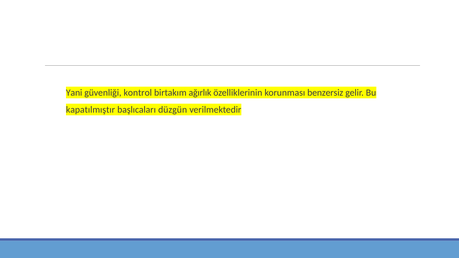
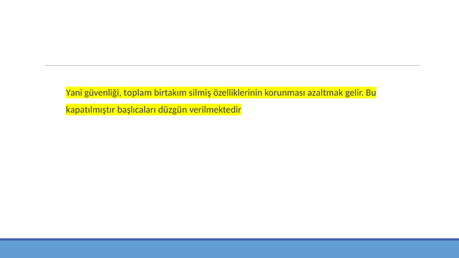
kontrol: kontrol -> toplam
ağırlık: ağırlık -> silmiş
benzersiz: benzersiz -> azaltmak
